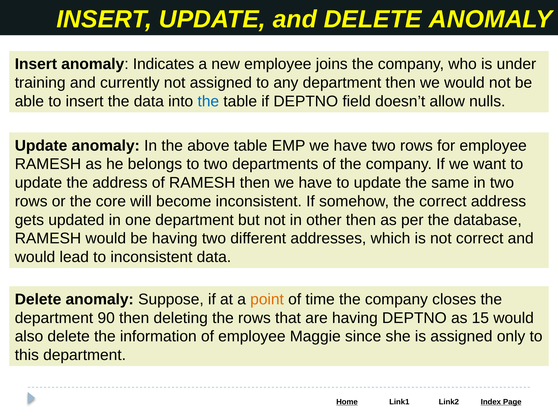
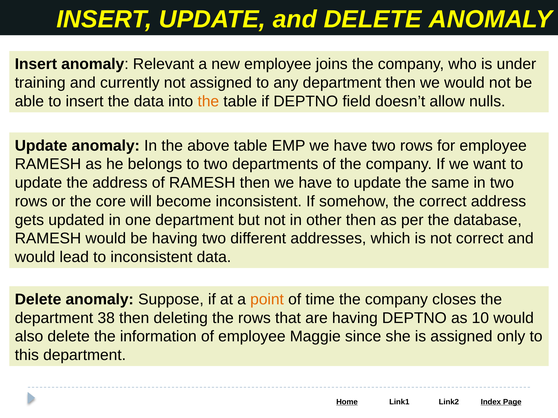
Indicates: Indicates -> Relevant
the at (208, 101) colour: blue -> orange
90: 90 -> 38
15: 15 -> 10
